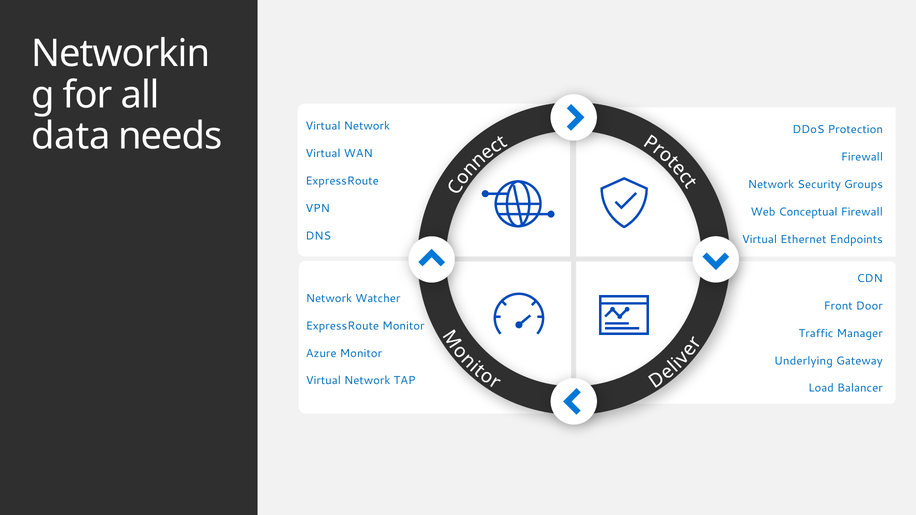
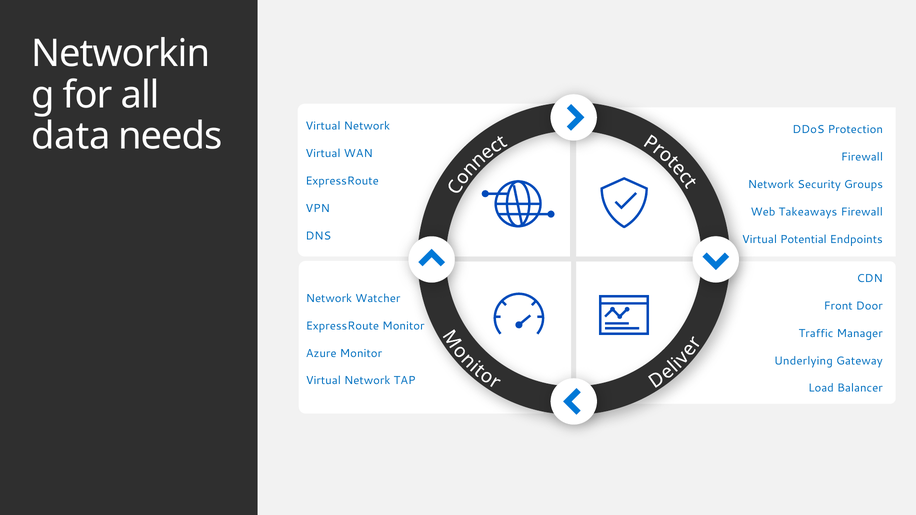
Conceptual: Conceptual -> Takeaways
Ethernet: Ethernet -> Potential
